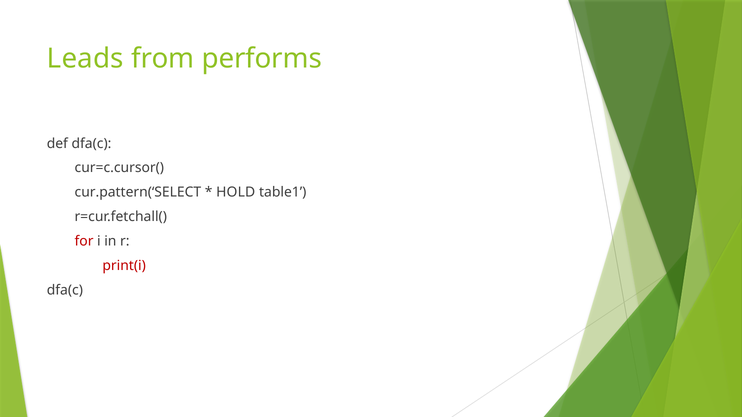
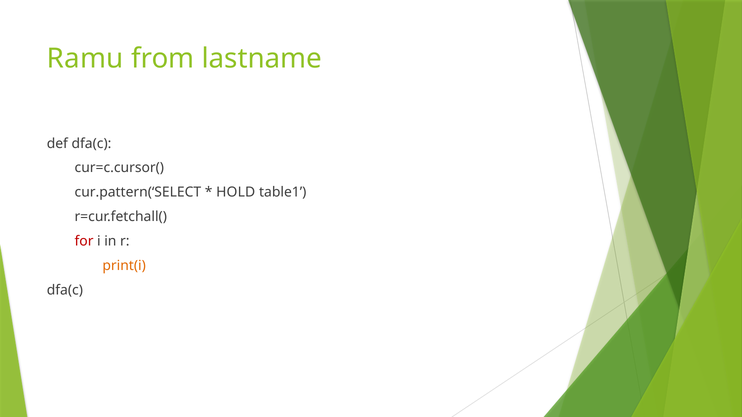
Leads: Leads -> Ramu
performs: performs -> lastname
print(i colour: red -> orange
